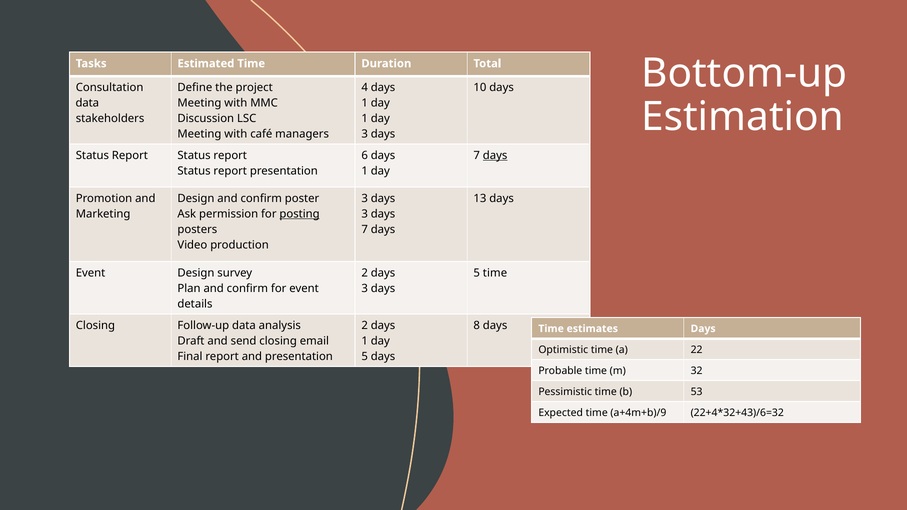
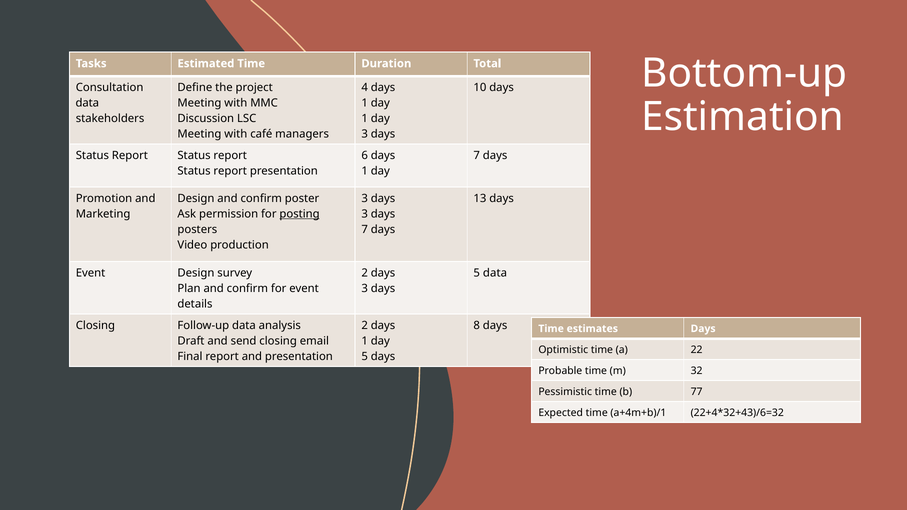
days at (495, 156) underline: present -> none
5 time: time -> data
53: 53 -> 77
a+4m+b)/9: a+4m+b)/9 -> a+4m+b)/1
